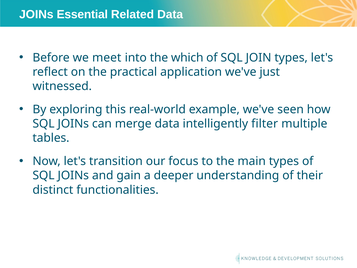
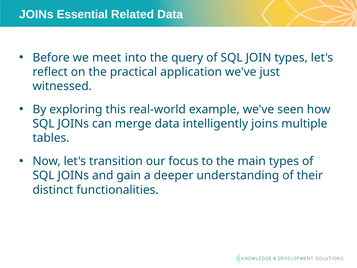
which: which -> query
intelligently filter: filter -> joins
